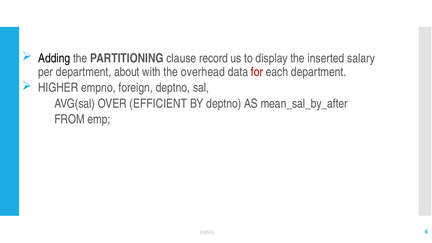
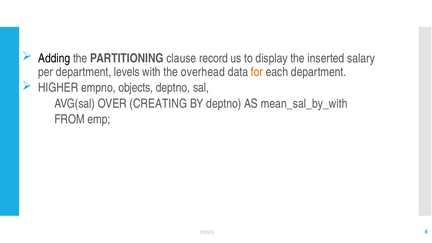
about: about -> levels
for colour: red -> orange
foreign: foreign -> objects
EFFICIENT: EFFICIENT -> CREATING
mean_sal_by_after: mean_sal_by_after -> mean_sal_by_with
